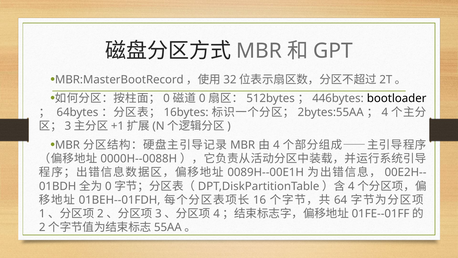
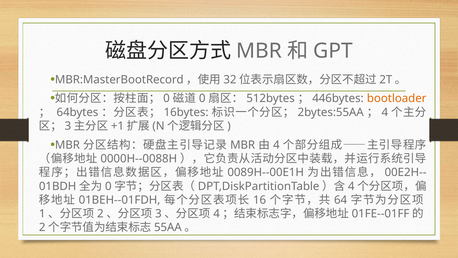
bootloader colour: black -> orange
